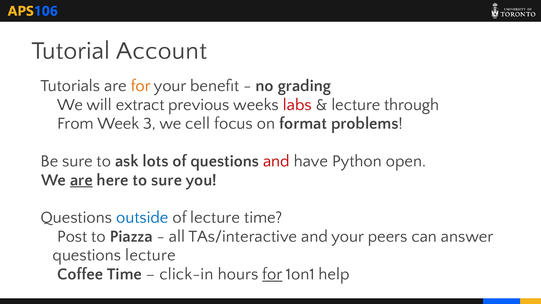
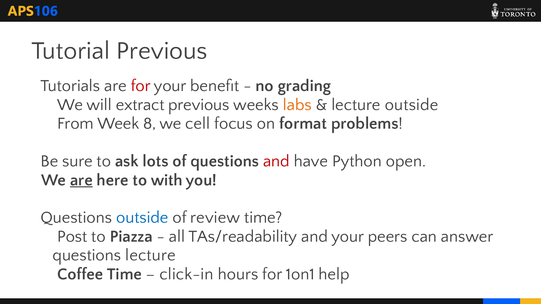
Tutorial Account: Account -> Previous
for at (141, 86) colour: orange -> red
labs colour: red -> orange
lecture through: through -> outside
3: 3 -> 8
to sure: sure -> with
of lecture: lecture -> review
TAs/interactive: TAs/interactive -> TAs/readability
for at (272, 274) underline: present -> none
